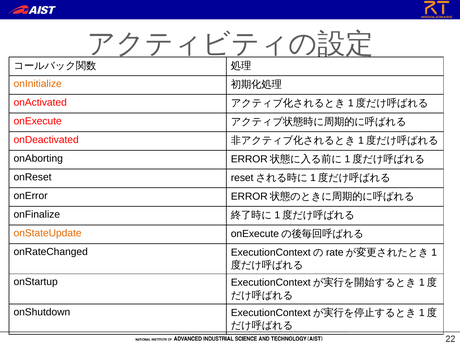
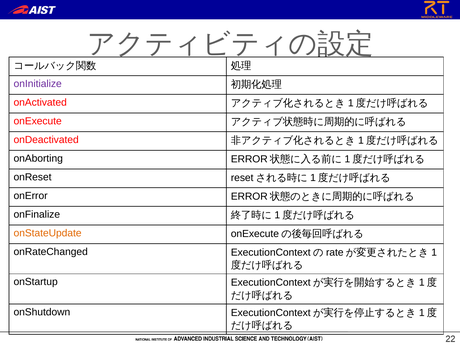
onInitialize colour: orange -> purple
